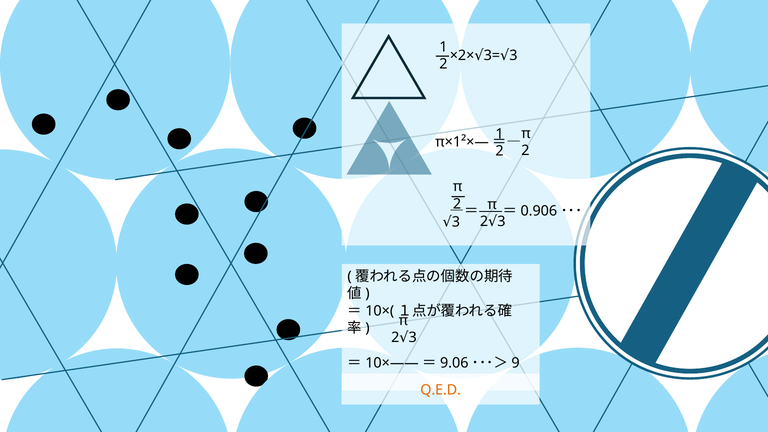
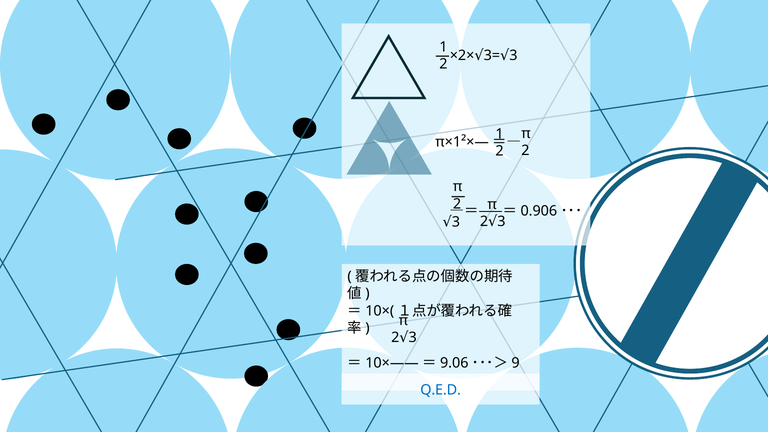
Q.E.D colour: orange -> blue
